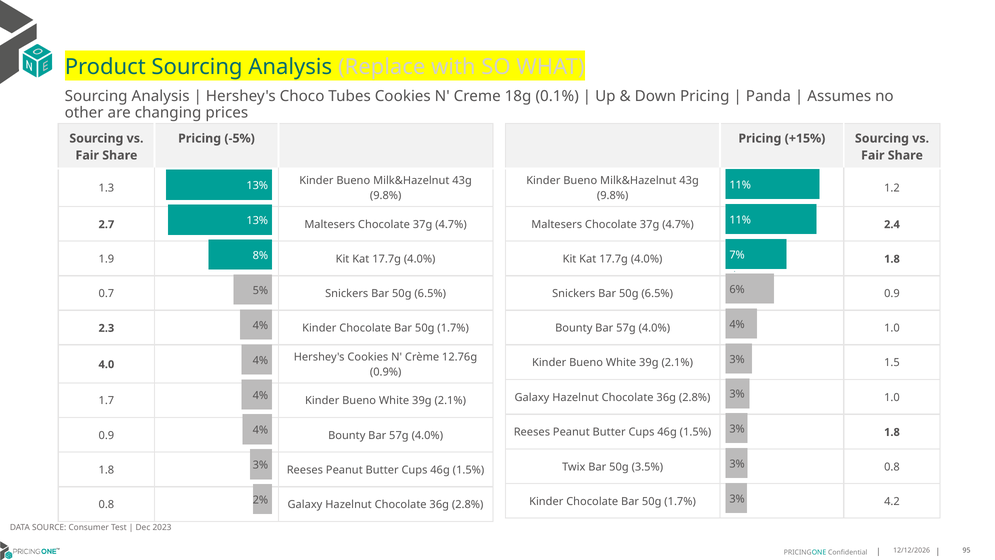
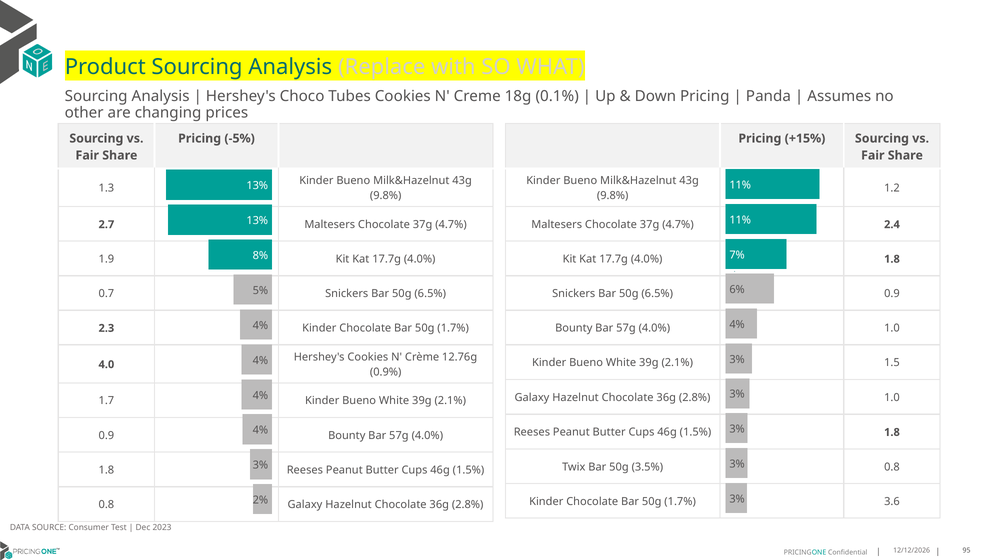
4.2: 4.2 -> 3.6
